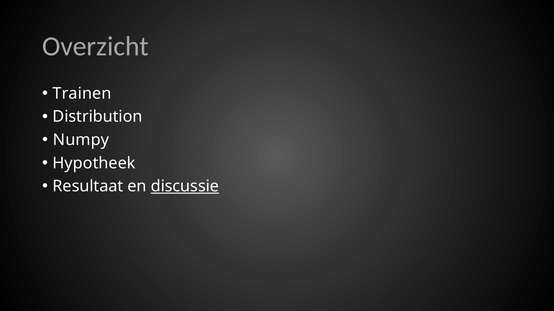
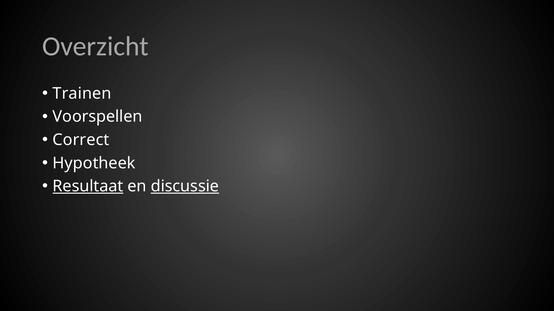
Distribution: Distribution -> Voorspellen
Numpy: Numpy -> Correct
Resultaat underline: none -> present
